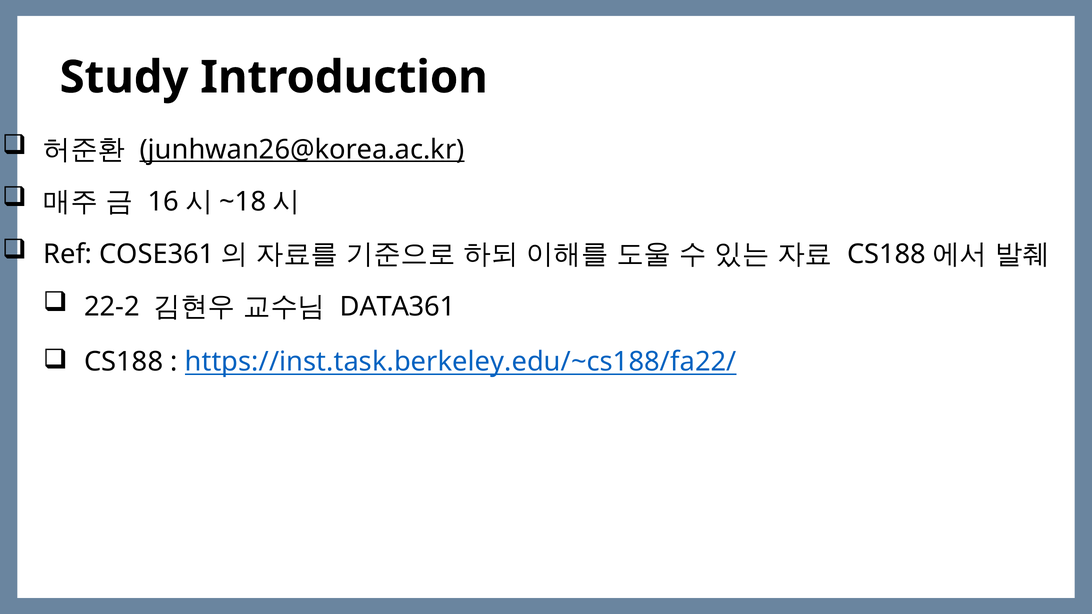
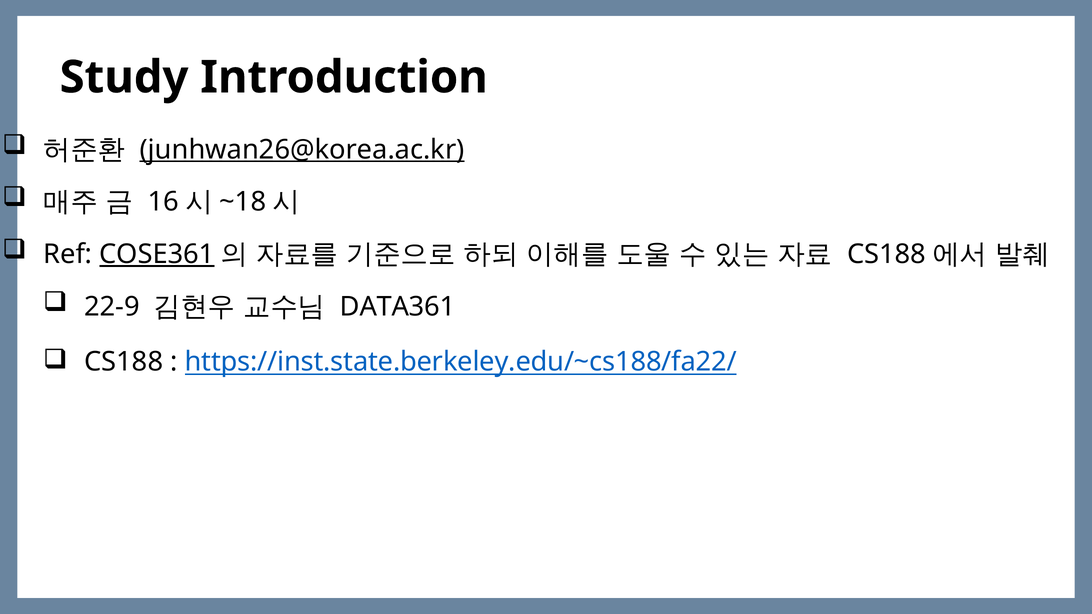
COSE361 underline: none -> present
22-2: 22-2 -> 22-9
https://inst.task.berkeley.edu/~cs188/fa22/: https://inst.task.berkeley.edu/~cs188/fa22/ -> https://inst.state.berkeley.edu/~cs188/fa22/
